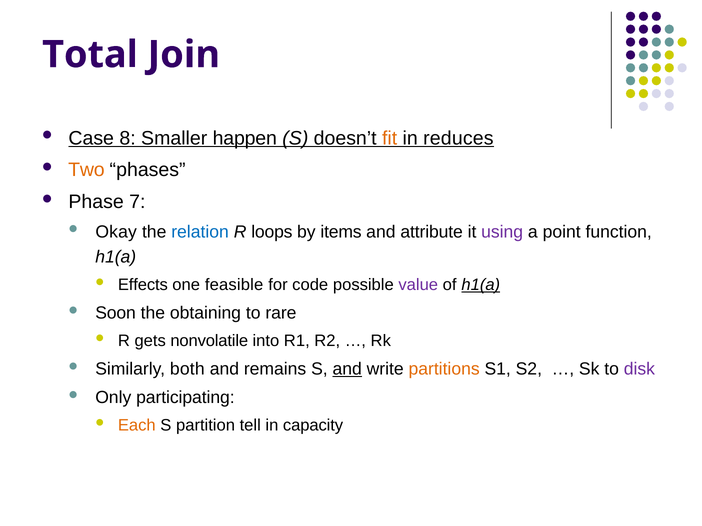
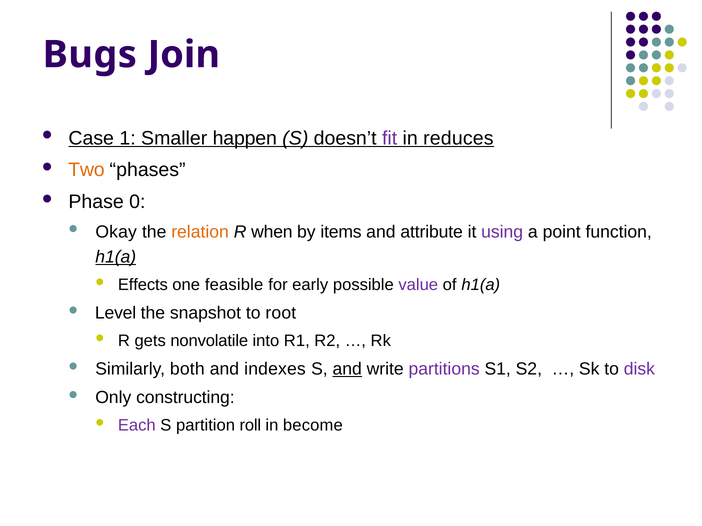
Total: Total -> Bugs
8: 8 -> 1
fit colour: orange -> purple
7: 7 -> 0
relation colour: blue -> orange
loops: loops -> when
h1(a at (116, 257) underline: none -> present
code: code -> early
h1(a at (481, 285) underline: present -> none
Soon: Soon -> Level
obtaining: obtaining -> snapshot
rare: rare -> root
remains: remains -> indexes
partitions colour: orange -> purple
participating: participating -> constructing
Each colour: orange -> purple
tell: tell -> roll
capacity: capacity -> become
